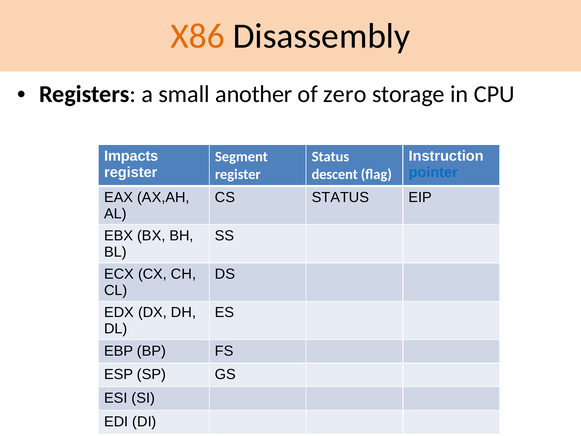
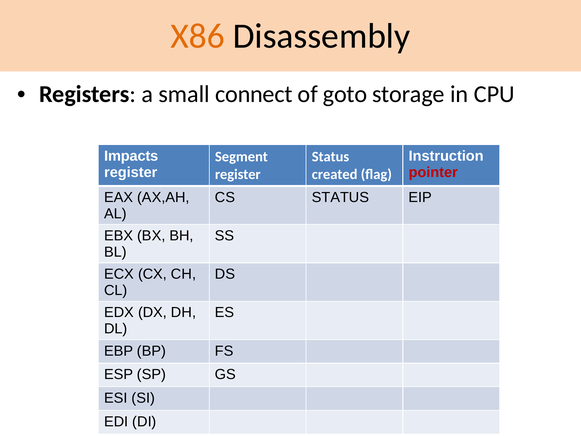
another: another -> connect
zero: zero -> goto
pointer colour: blue -> red
descent: descent -> created
